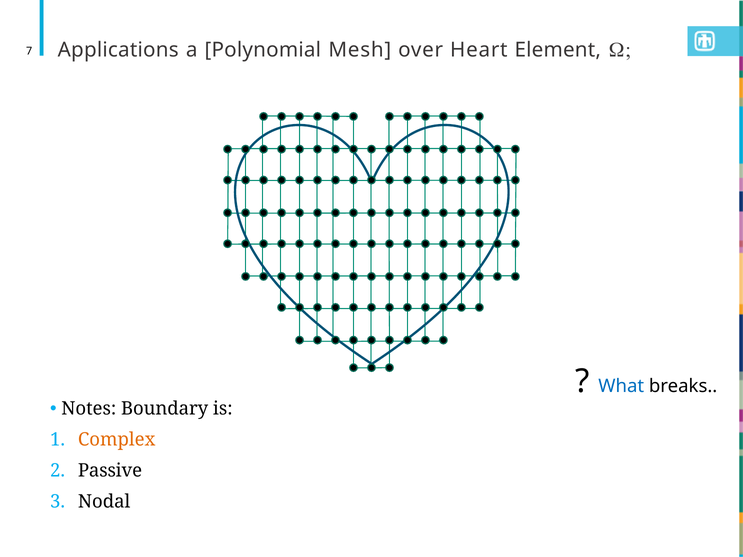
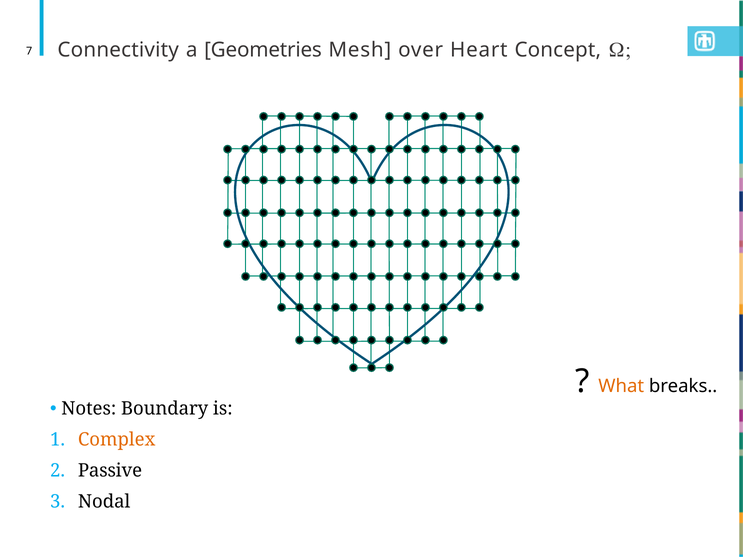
Applications: Applications -> Connectivity
Polynomial: Polynomial -> Geometries
Element: Element -> Concept
What colour: blue -> orange
